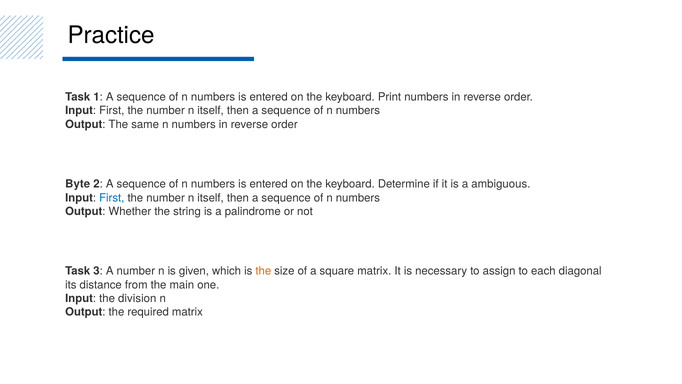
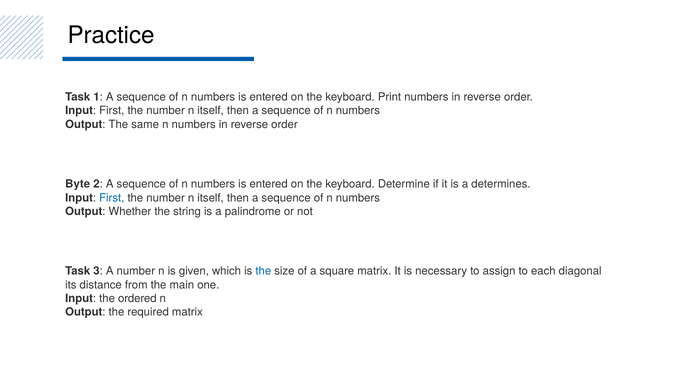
ambiguous: ambiguous -> determines
the at (263, 271) colour: orange -> blue
division: division -> ordered
